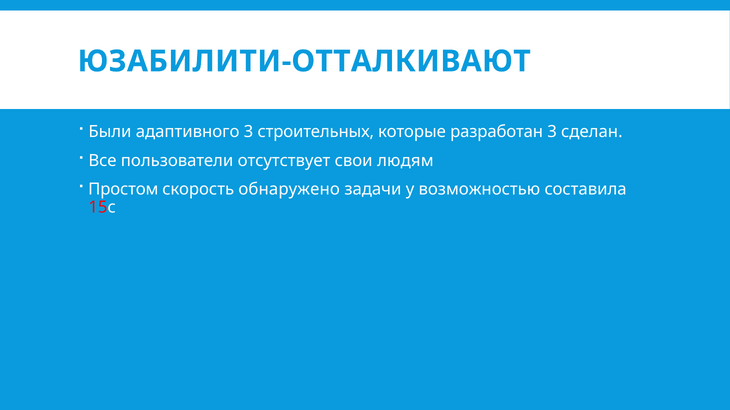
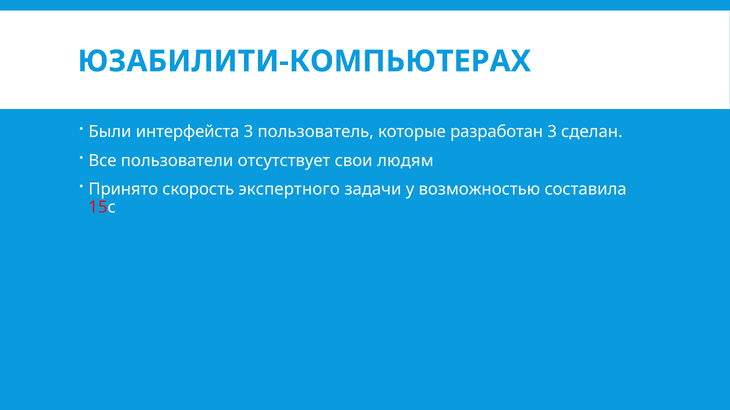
ЮЗАБИЛИТИ-ОТТАЛКИВАЮТ: ЮЗАБИЛИТИ-ОТТАЛКИВАЮТ -> ЮЗАБИЛИТИ-КОМПЬЮТЕРАХ
адаптивного: адаптивного -> интерфейста
строительных: строительных -> пользователь
Простом: Простом -> Принято
обнаружено: обнаружено -> экспертного
